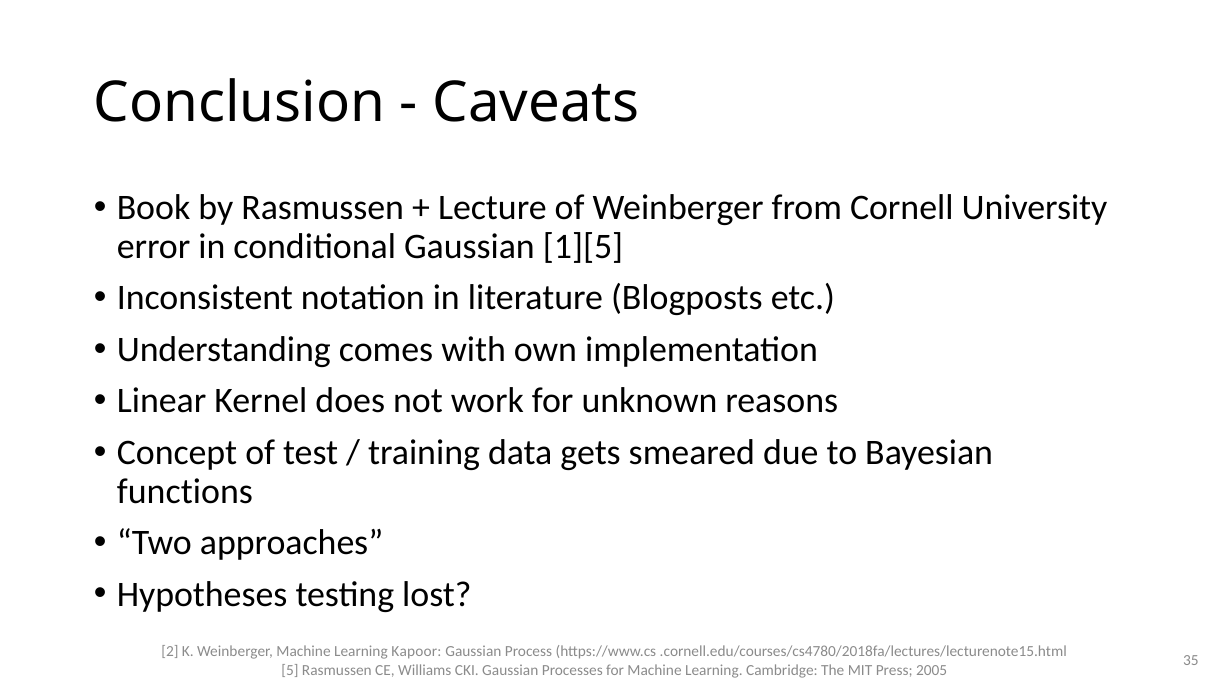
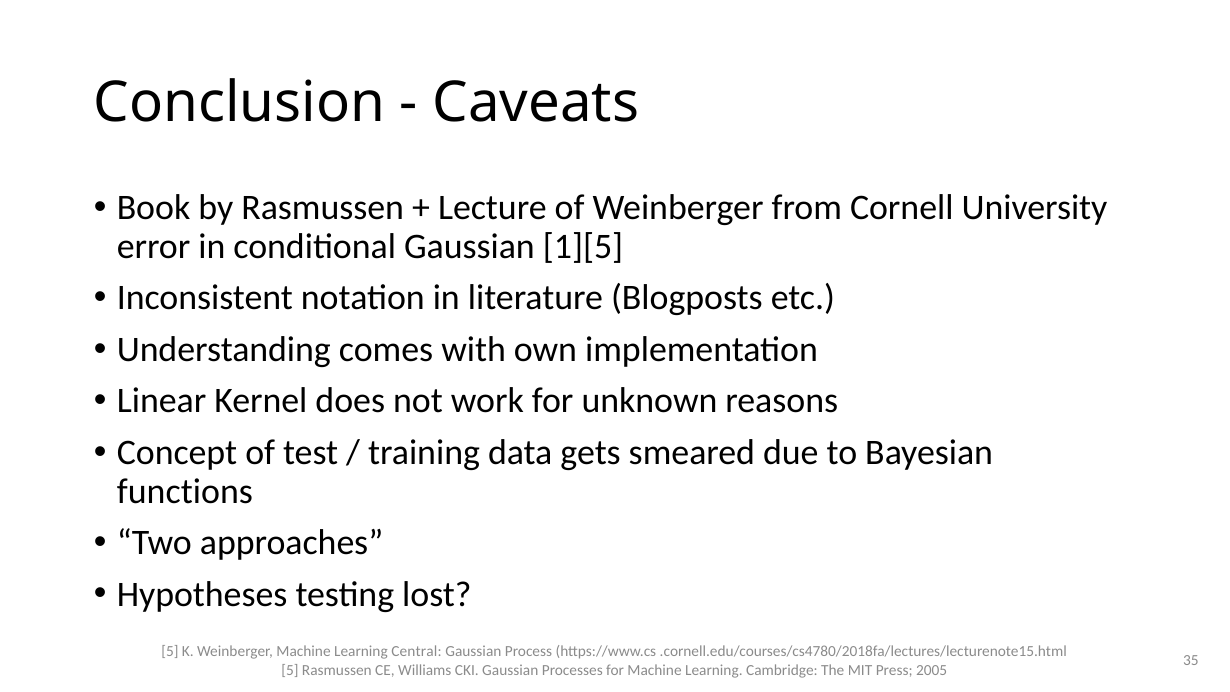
2 at (170, 651): 2 -> 5
Kapoor: Kapoor -> Central
